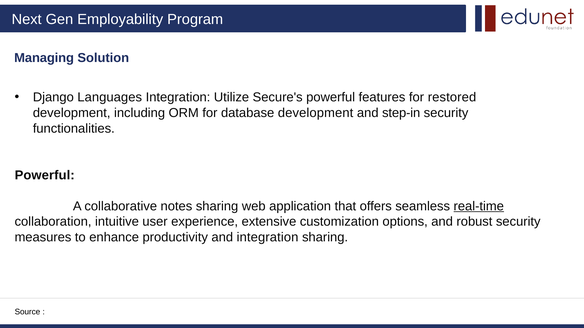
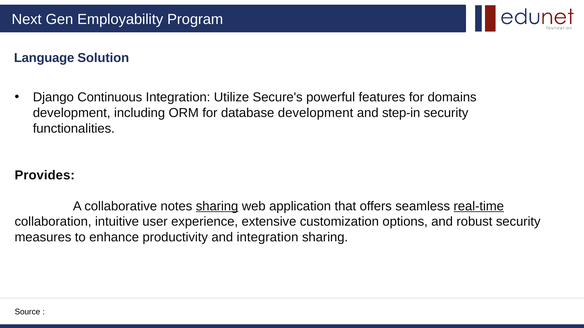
Managing: Managing -> Language
Languages: Languages -> Continuous
restored: restored -> domains
Powerful at (45, 175): Powerful -> Provides
sharing at (217, 206) underline: none -> present
